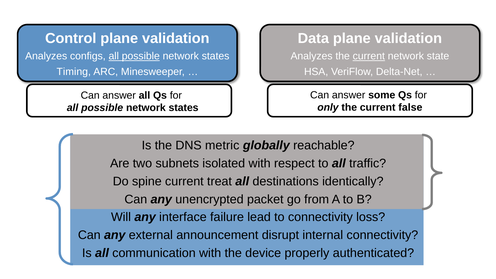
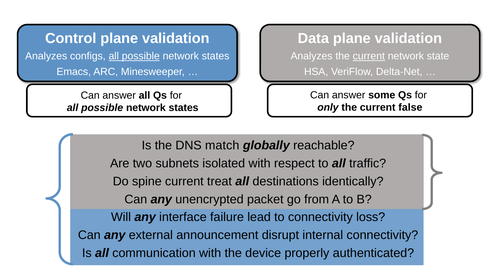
Timing: Timing -> Emacs
metric: metric -> match
